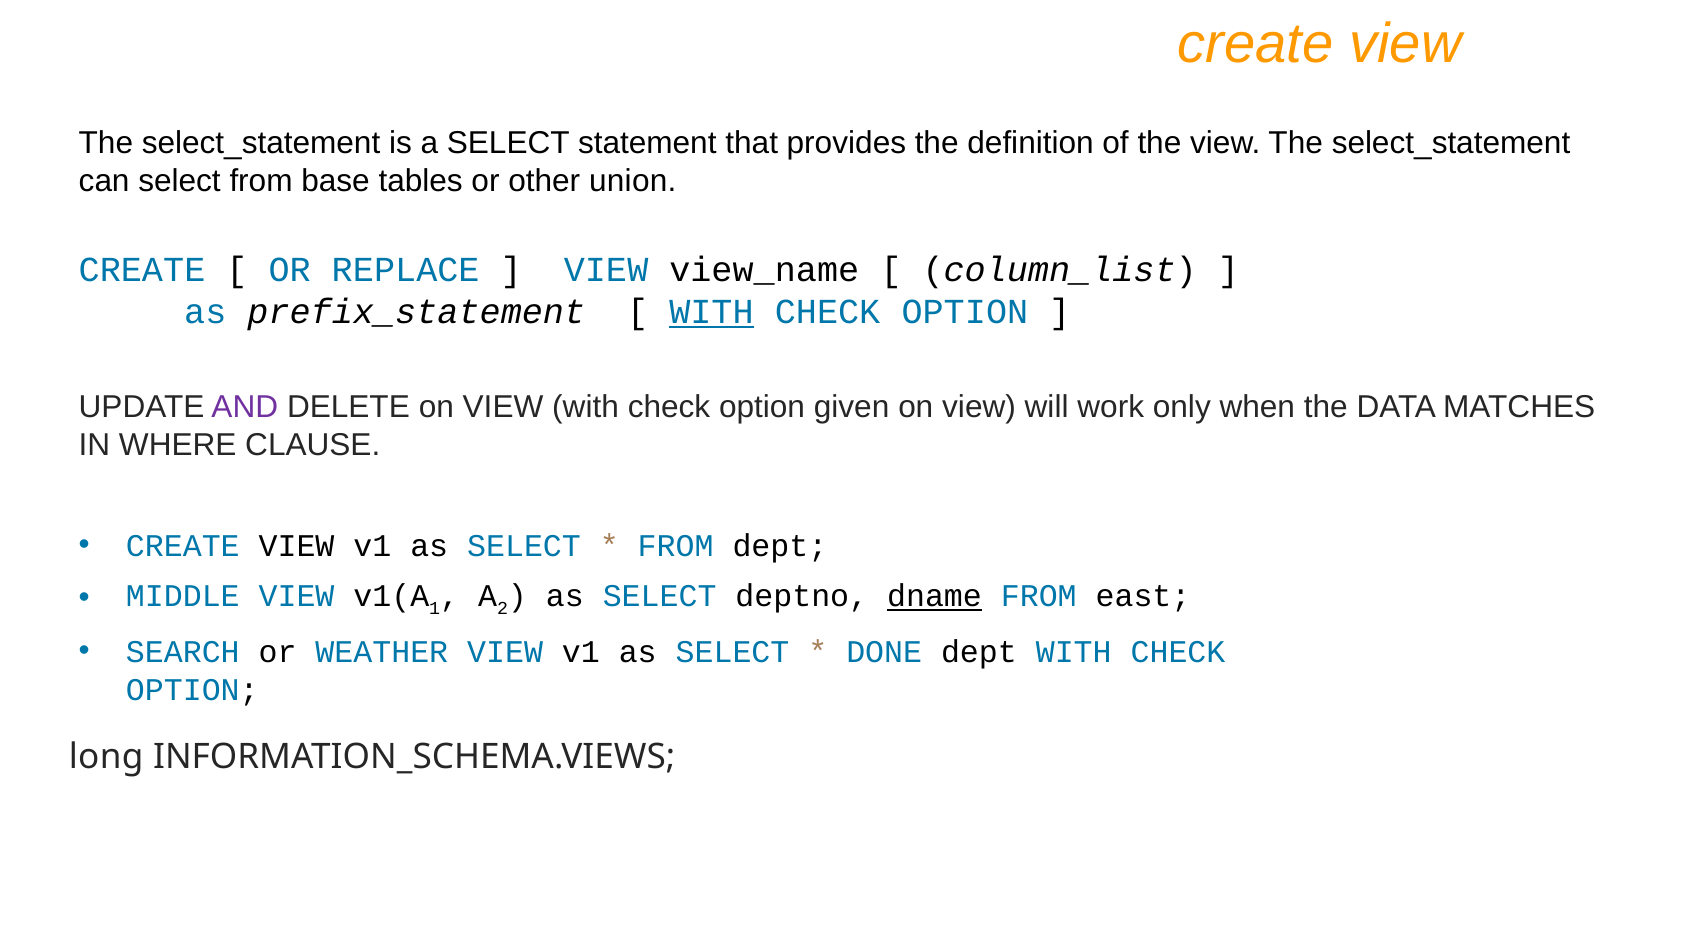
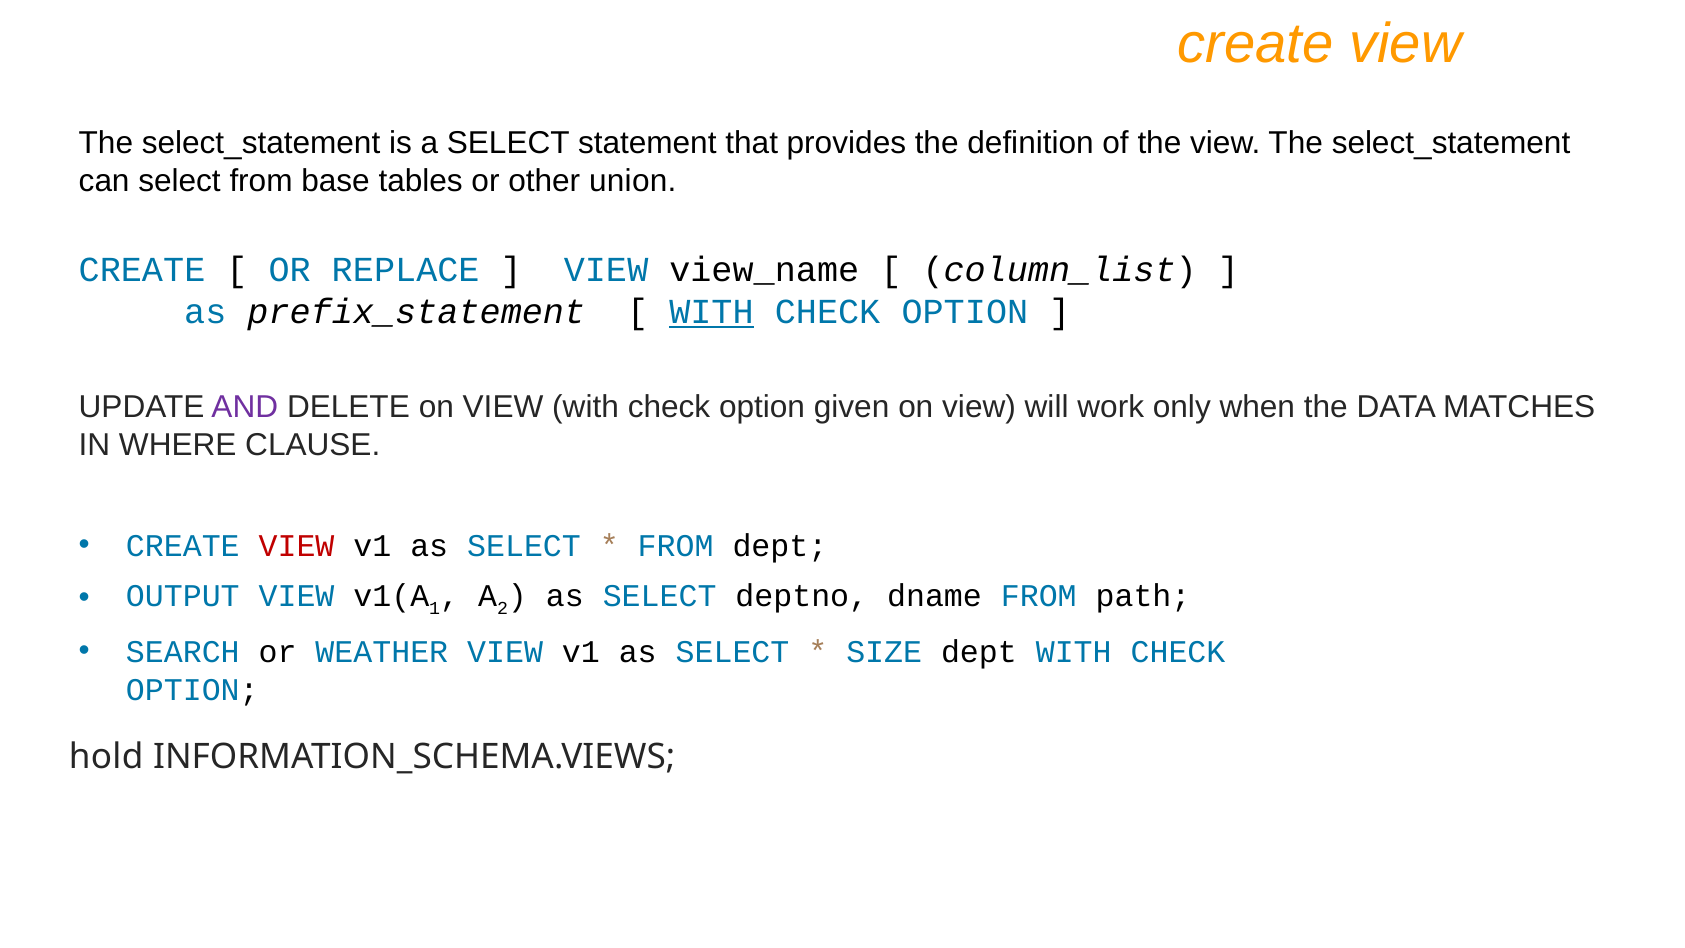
VIEW at (297, 546) colour: black -> red
MIDDLE: MIDDLE -> OUTPUT
dname underline: present -> none
east: east -> path
DONE: DONE -> SIZE
long: long -> hold
